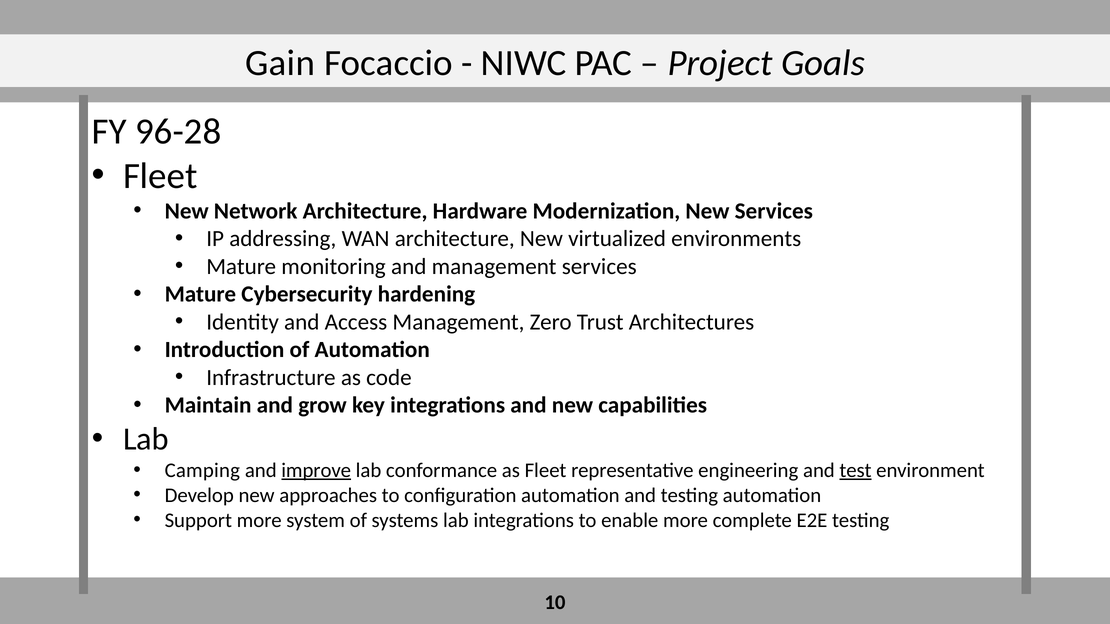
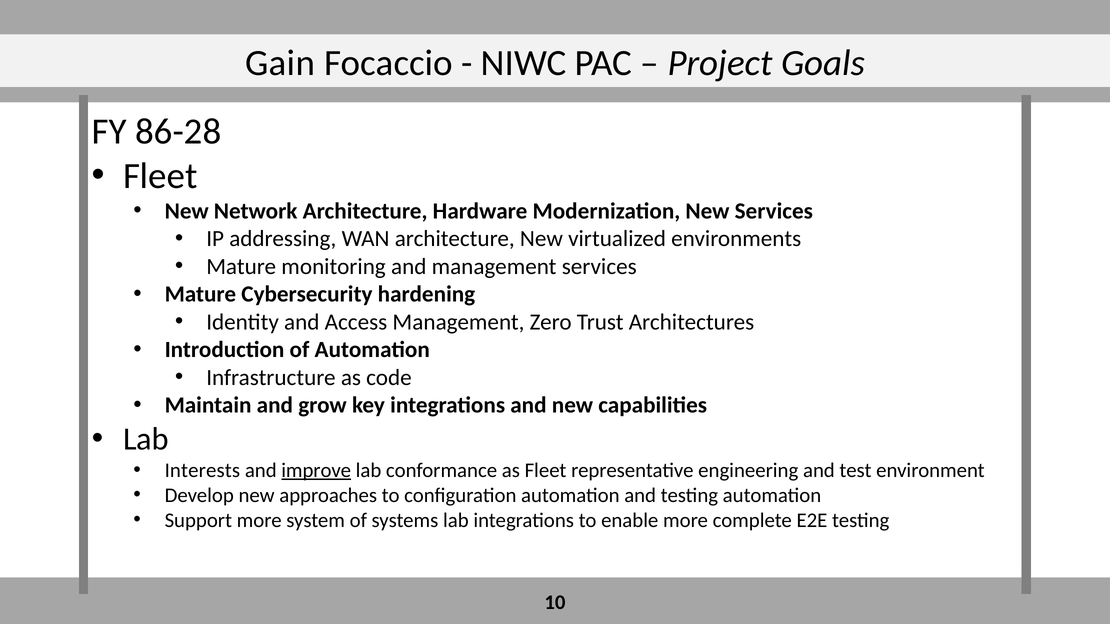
96-28: 96-28 -> 86-28
Camping: Camping -> Interests
test underline: present -> none
